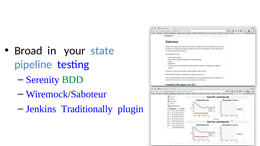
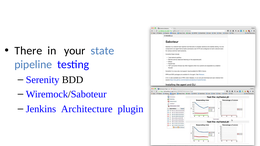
Broad: Broad -> There
BDD colour: green -> black
Traditionally: Traditionally -> Architecture
